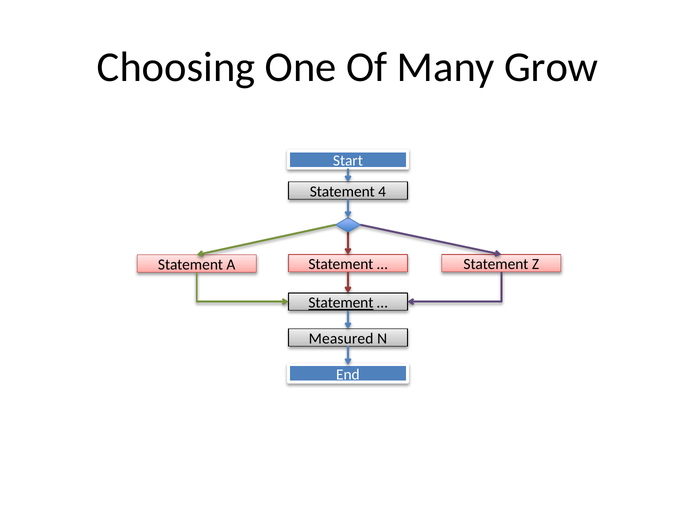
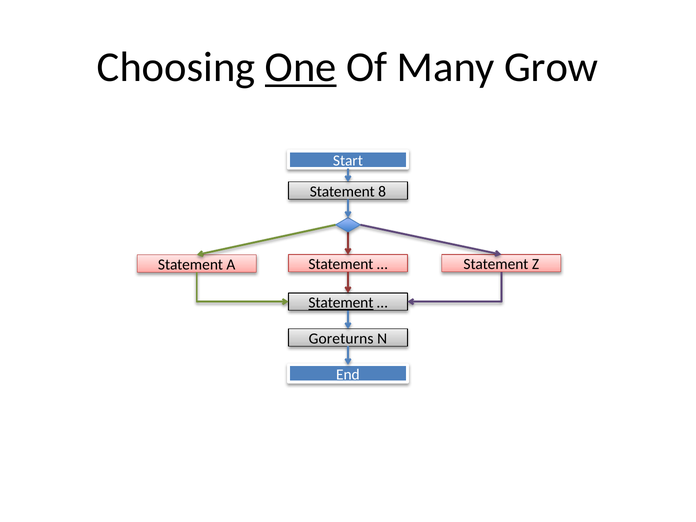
One underline: none -> present
4: 4 -> 8
Measured: Measured -> Goreturns
